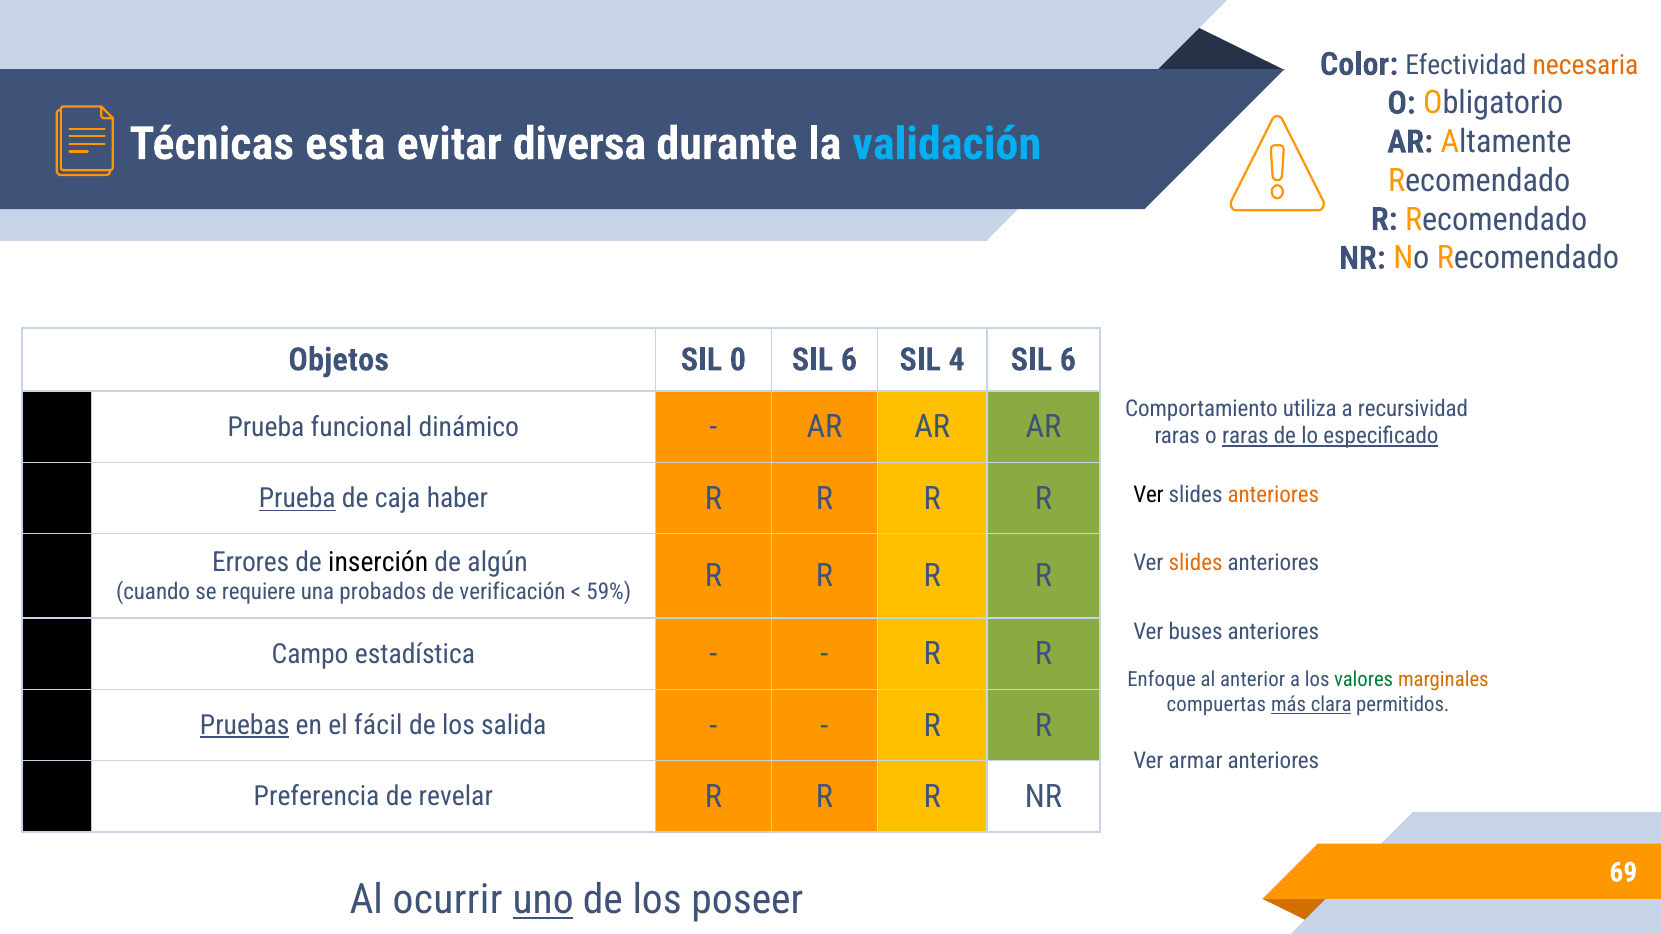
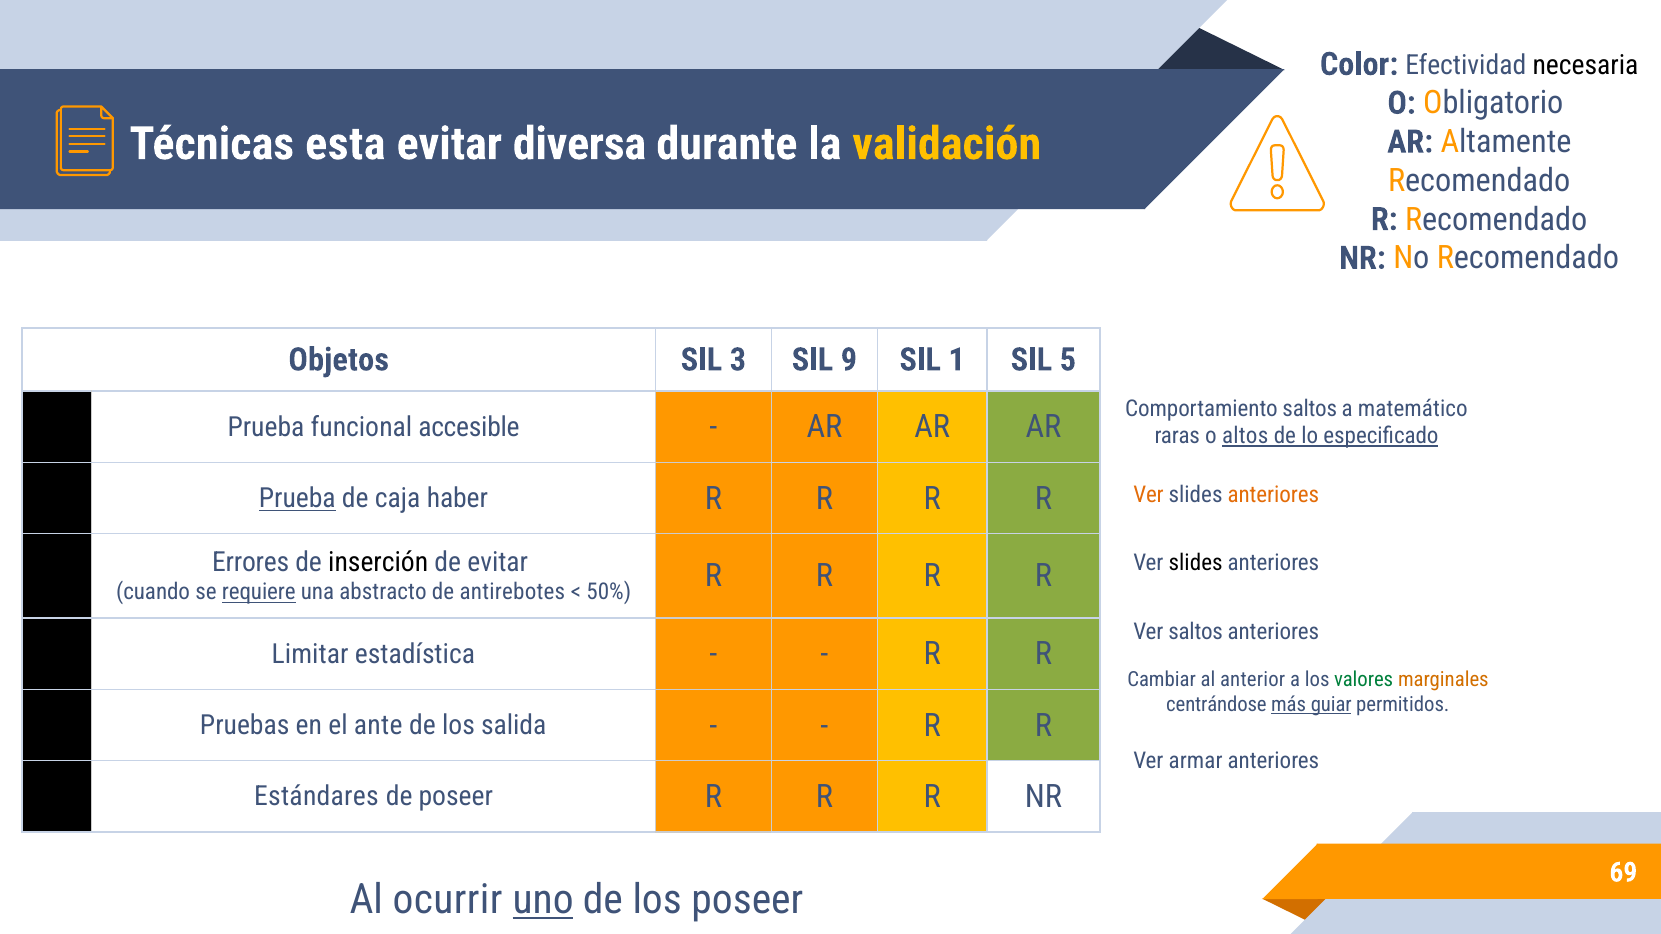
necesaria colour: orange -> black
validación colour: light blue -> yellow
0: 0 -> 3
6 at (849, 360): 6 -> 9
4: 4 -> 1
6 at (1068, 360): 6 -> 5
Comportamiento utiliza: utiliza -> saltos
recursividad: recursividad -> matemático
dinámico: dinámico -> accesible
o raras: raras -> altos
Ver at (1149, 495) colour: black -> orange
de algún: algún -> evitar
slides at (1196, 563) colour: orange -> black
requiere underline: none -> present
probados: probados -> abstracto
verificación: verificación -> antirebotes
59%: 59% -> 50%
Ver buses: buses -> saltos
Campo: Campo -> Limitar
Enfoque: Enfoque -> Cambiar
compuertas: compuertas -> centrándose
clara: clara -> guiar
Pruebas underline: present -> none
fácil: fácil -> ante
Preferencia: Preferencia -> Estándares
de revelar: revelar -> poseer
